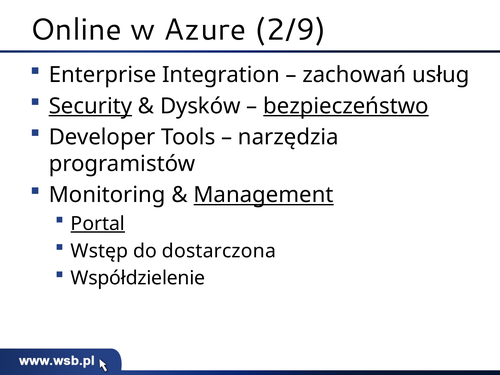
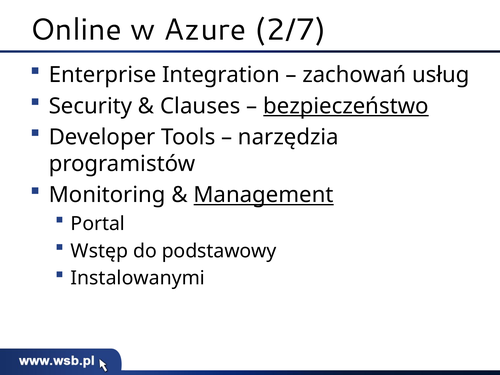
2/9: 2/9 -> 2/7
Security underline: present -> none
Dysków: Dysków -> Clauses
Portal underline: present -> none
dostarczona: dostarczona -> podstawowy
Współdzielenie: Współdzielenie -> Instalowanymi
